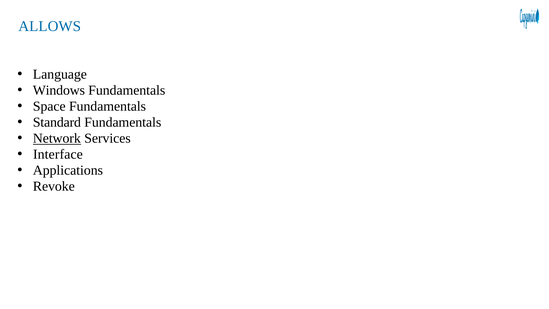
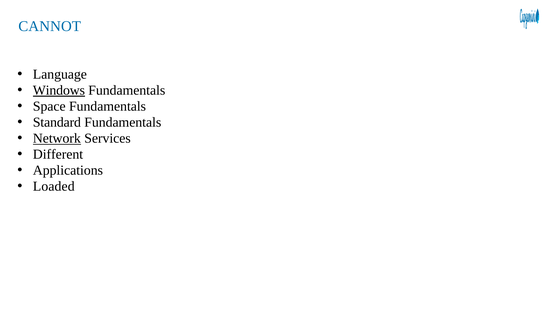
ALLOWS: ALLOWS -> CANNOT
Windows underline: none -> present
Interface: Interface -> Different
Revoke: Revoke -> Loaded
